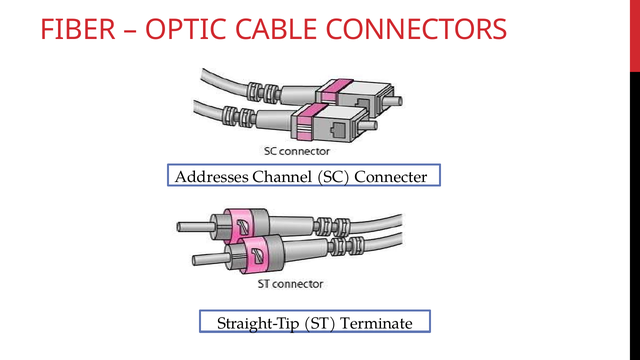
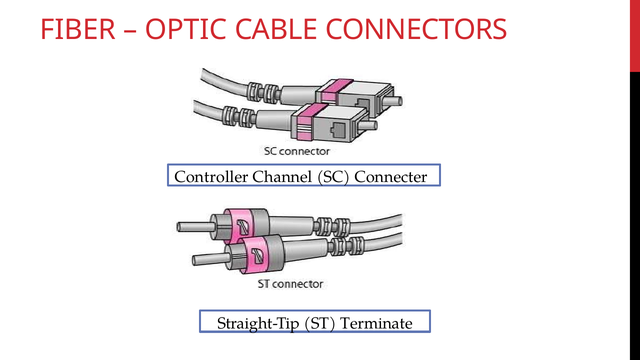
Addresses: Addresses -> Controller
